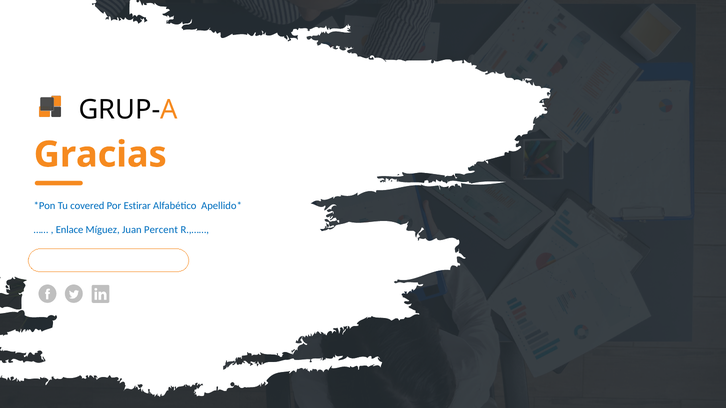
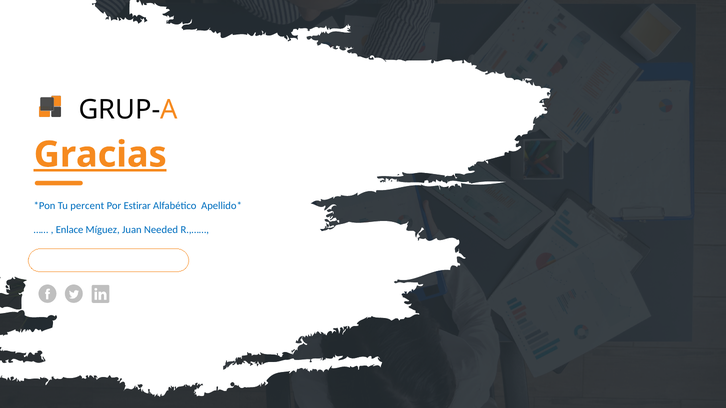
Gracias underline: none -> present
covered: covered -> percent
Percent: Percent -> Needed
